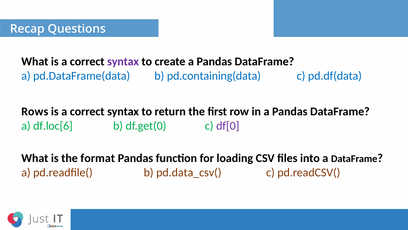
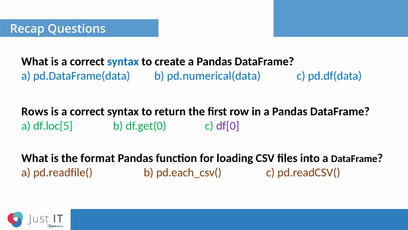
syntax at (123, 62) colour: purple -> blue
pd.containing(data: pd.containing(data -> pd.numerical(data
df.loc[6: df.loc[6 -> df.loc[5
pd.data_csv(: pd.data_csv( -> pd.each_csv(
